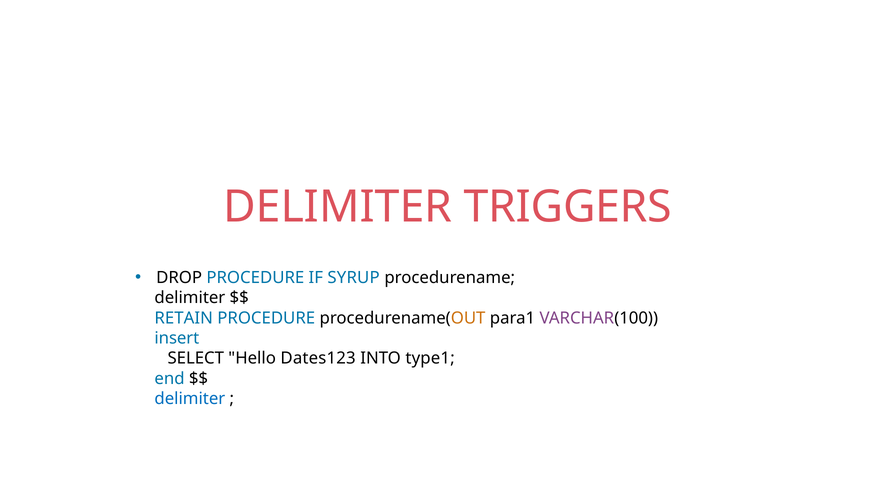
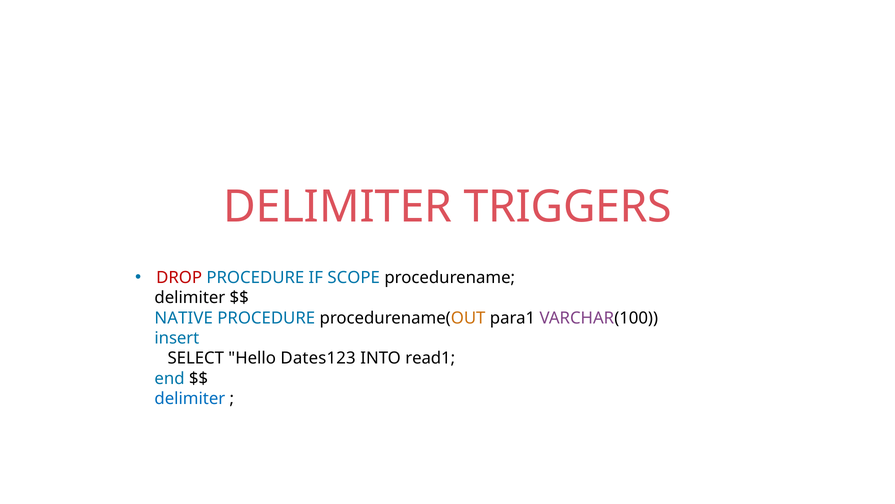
DROP colour: black -> red
SYRUP: SYRUP -> SCOPE
RETAIN: RETAIN -> NATIVE
type1: type1 -> read1
